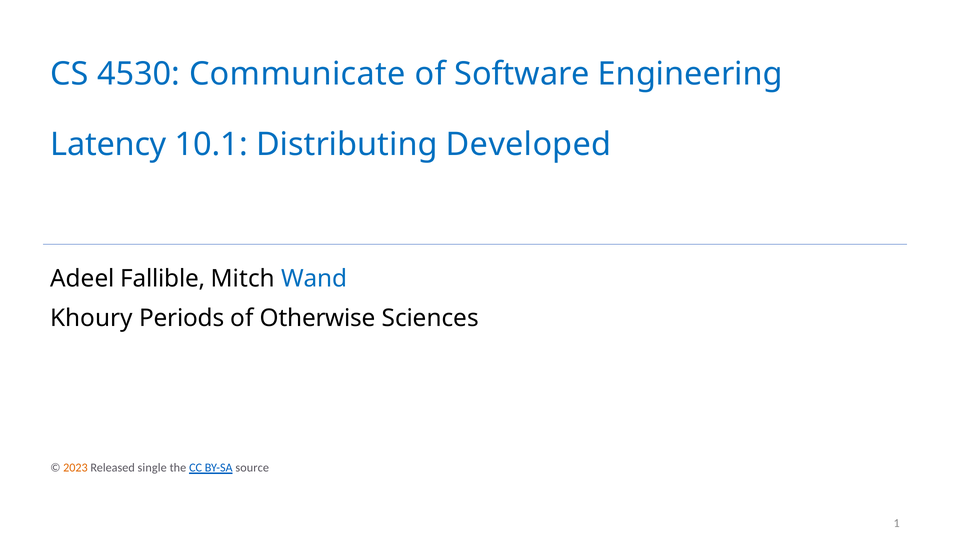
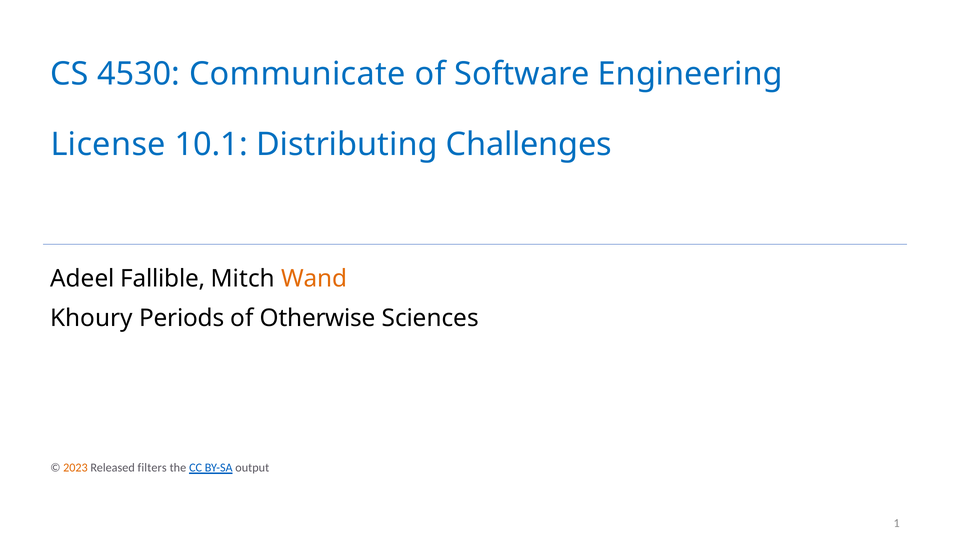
Latency: Latency -> License
Developed: Developed -> Challenges
Wand colour: blue -> orange
single: single -> filters
source: source -> output
